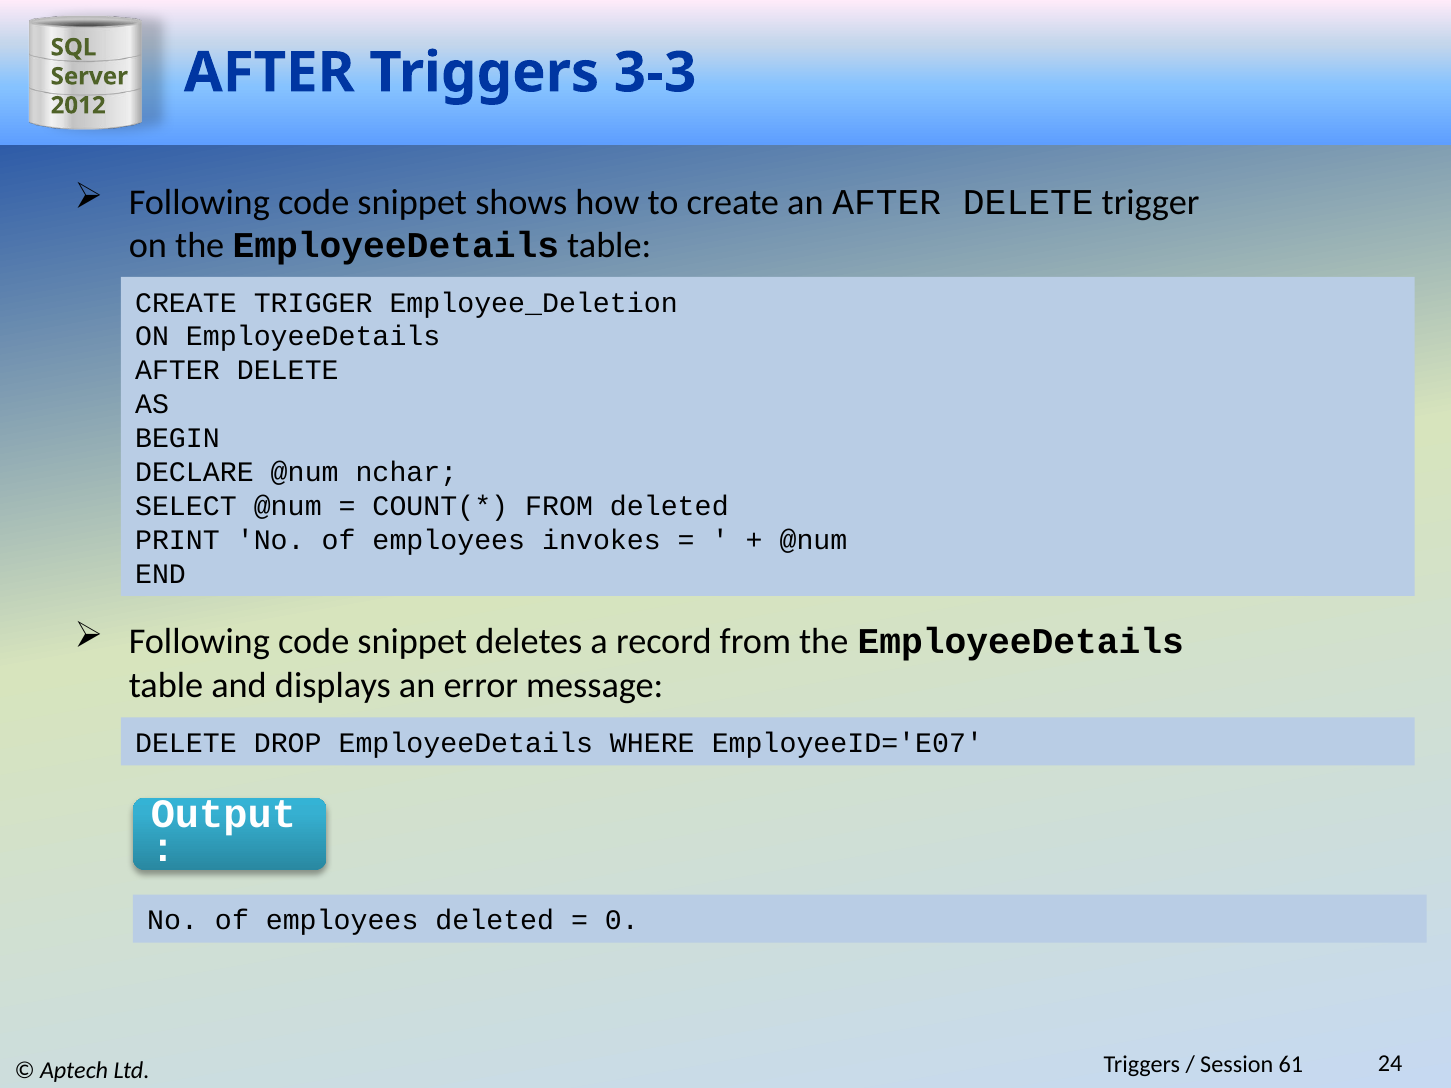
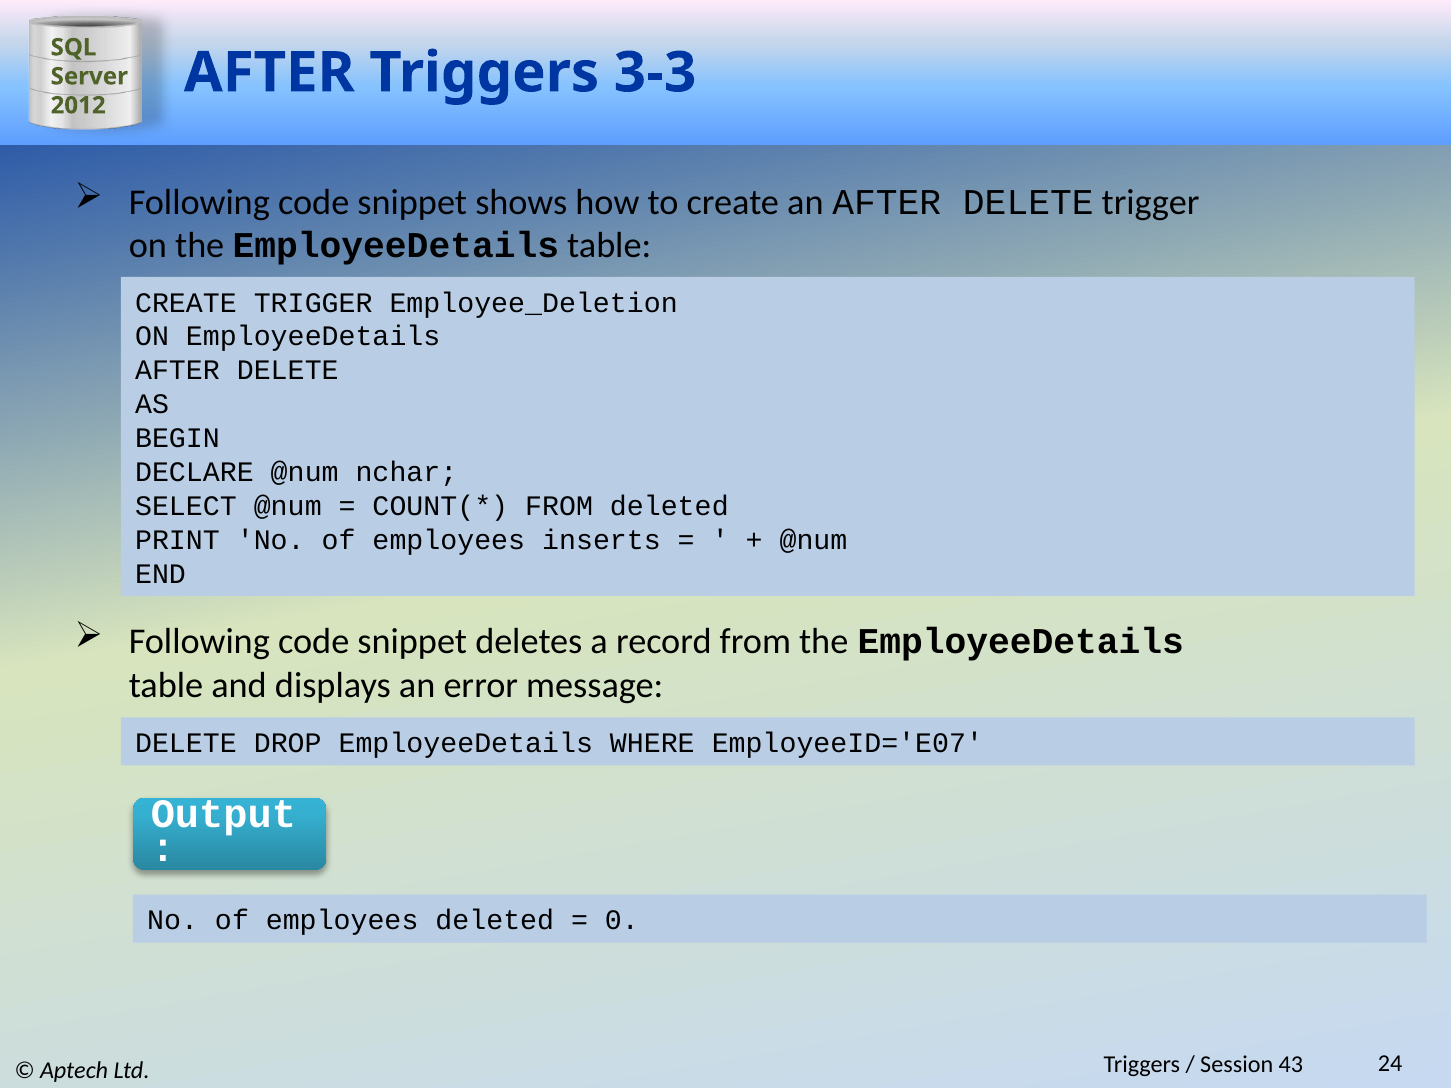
invokes: invokes -> inserts
61: 61 -> 43
